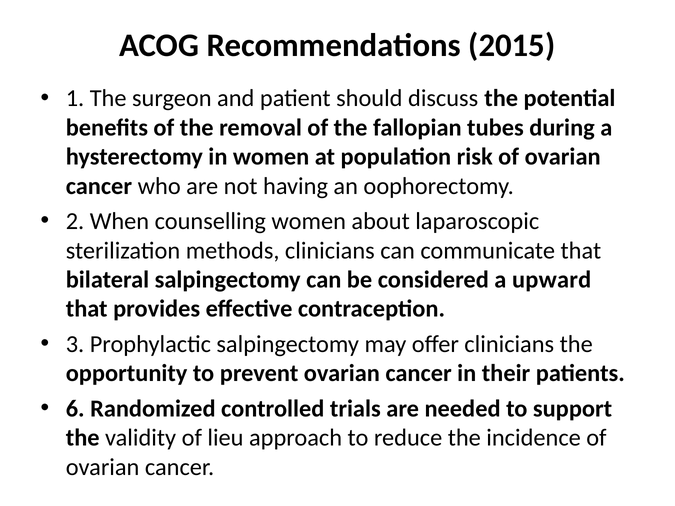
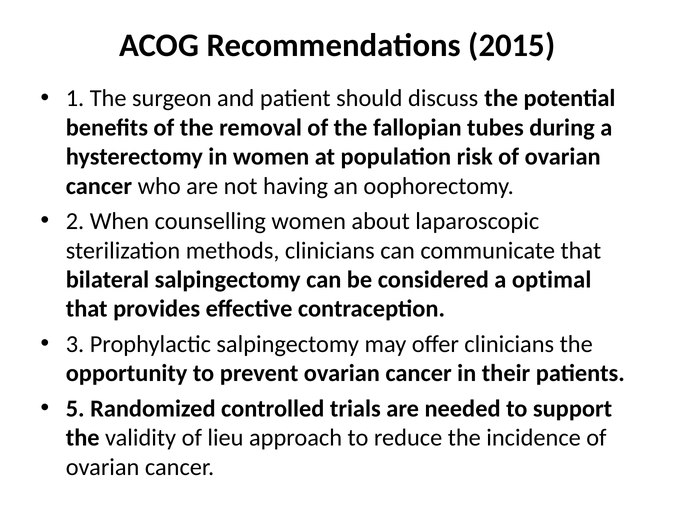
upward: upward -> optimal
6: 6 -> 5
